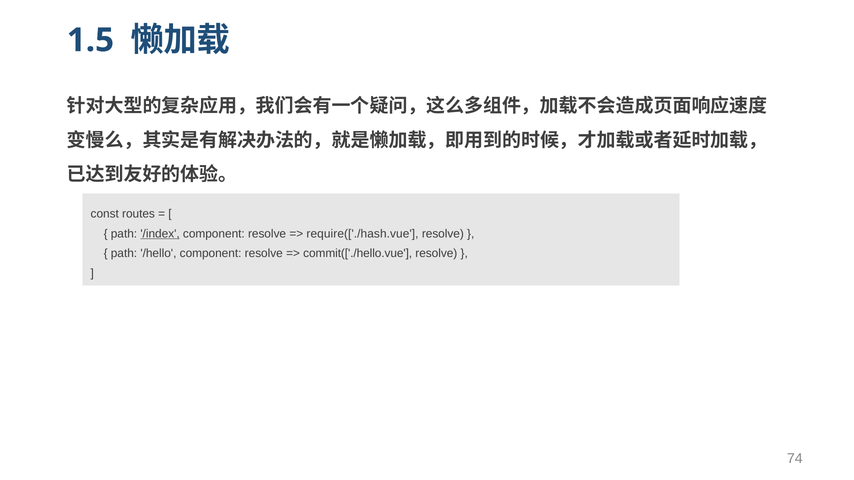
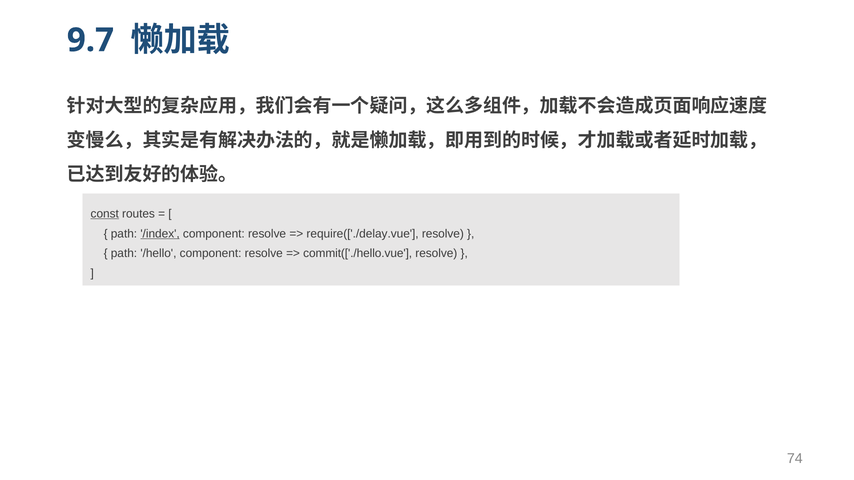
1.5: 1.5 -> 9.7
const underline: none -> present
require(['./hash.vue: require(['./hash.vue -> require(['./delay.vue
